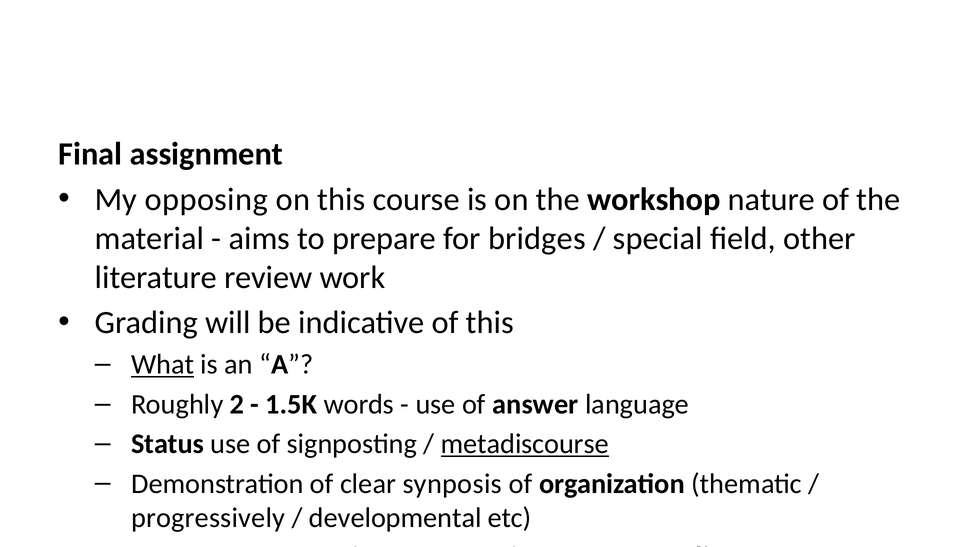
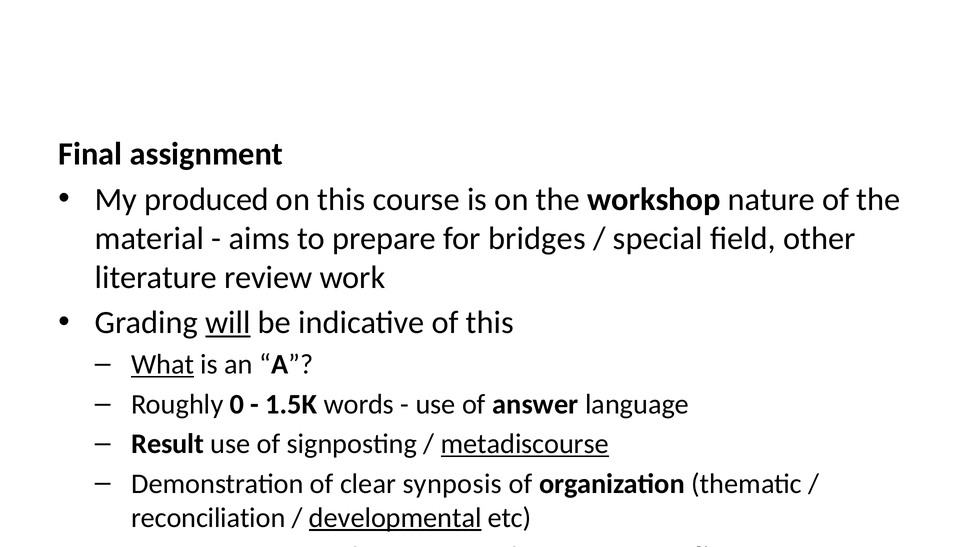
My opposing: opposing -> produced
will underline: none -> present
2: 2 -> 0
Status: Status -> Result
progressively: progressively -> reconciliation
developmental underline: none -> present
